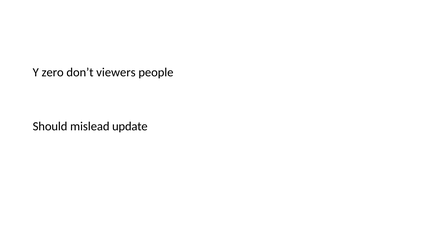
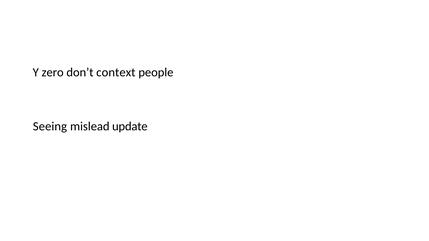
viewers: viewers -> context
Should: Should -> Seeing
